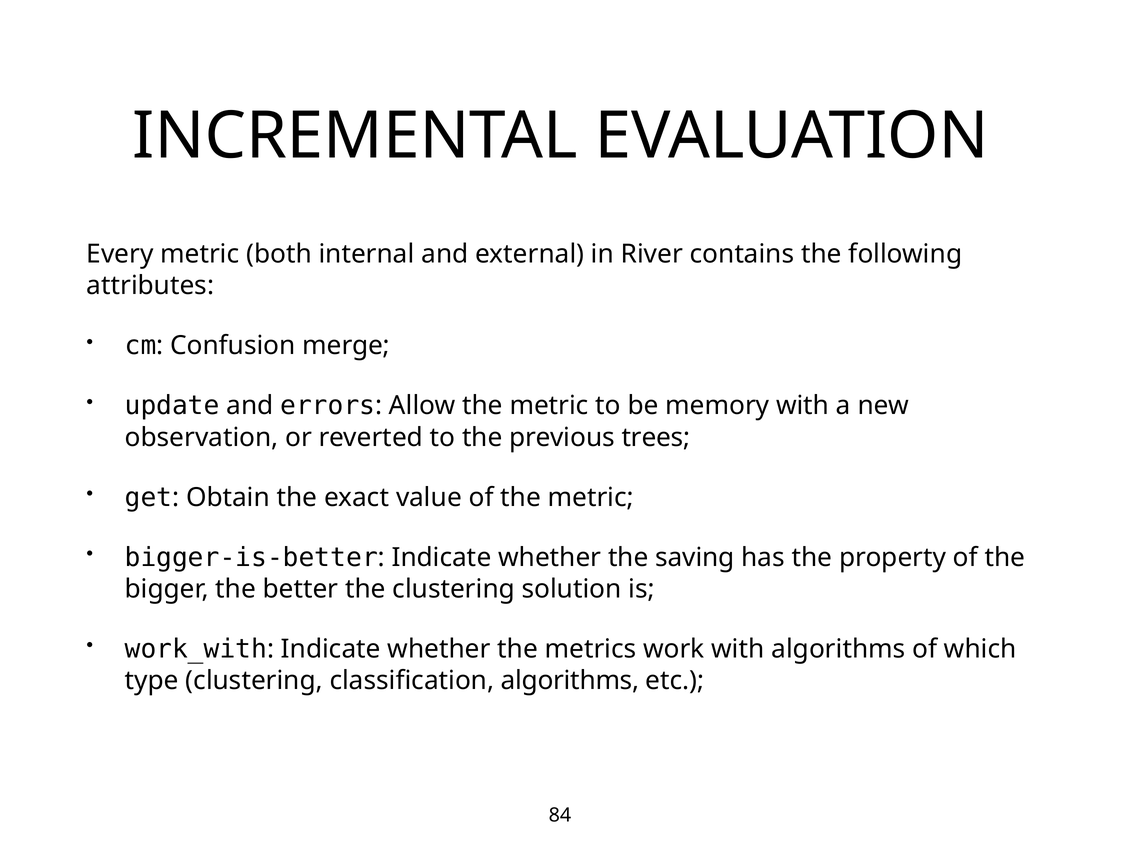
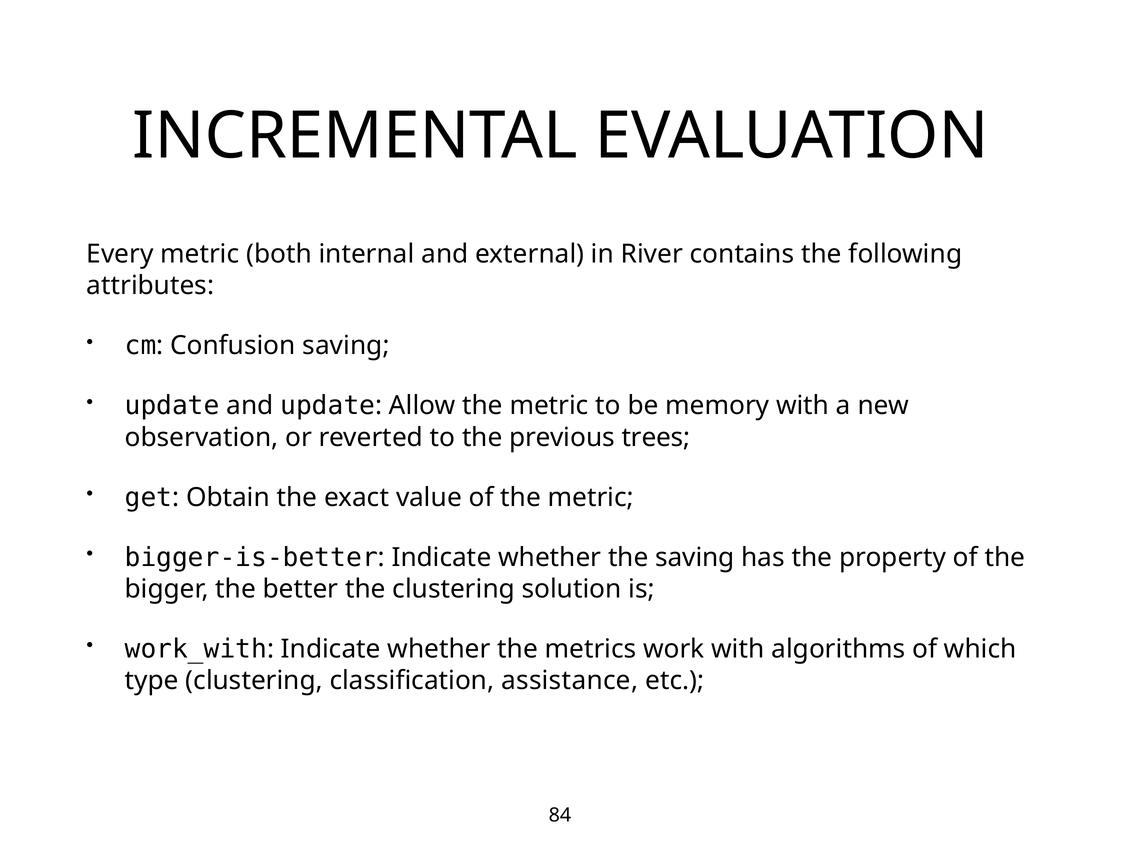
Confusion merge: merge -> saving
and errors: errors -> update
classification algorithms: algorithms -> assistance
